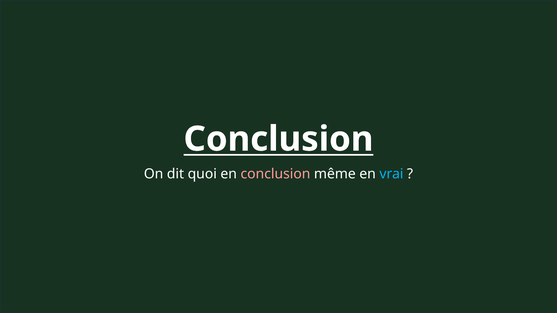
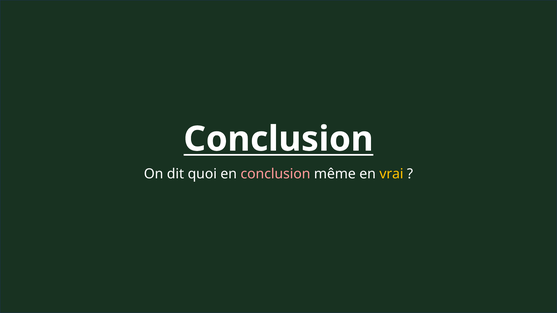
vrai colour: light blue -> yellow
